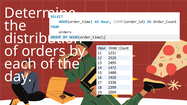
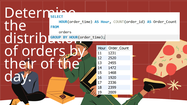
each: each -> their
